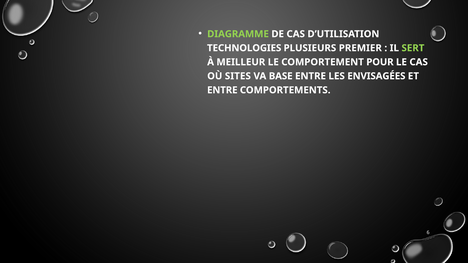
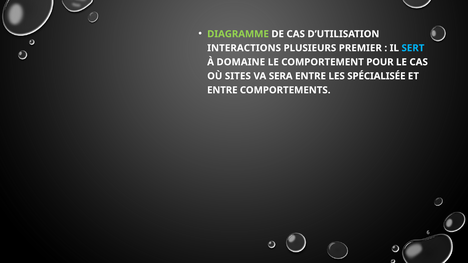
TECHNOLOGIES: TECHNOLOGIES -> INTERACTIONS
SERT colour: light green -> light blue
MEILLEUR: MEILLEUR -> DOMAINE
BASE: BASE -> SERA
ENVISAGÉES: ENVISAGÉES -> SPÉCIALISÉE
